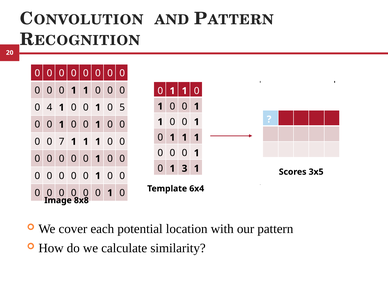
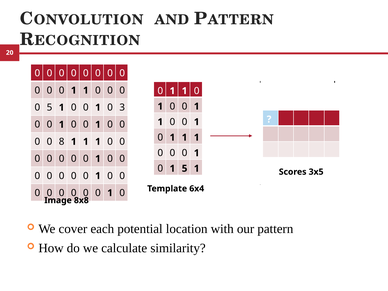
0 4: 4 -> 5
5: 5 -> 3
7: 7 -> 8
1 3: 3 -> 5
